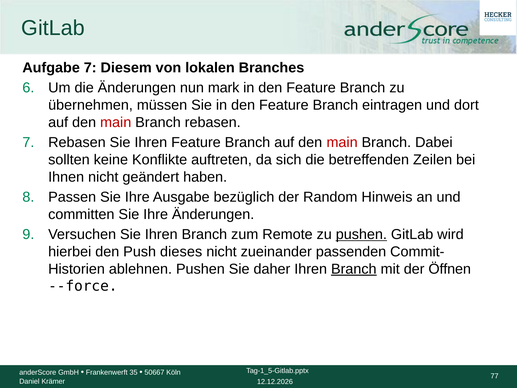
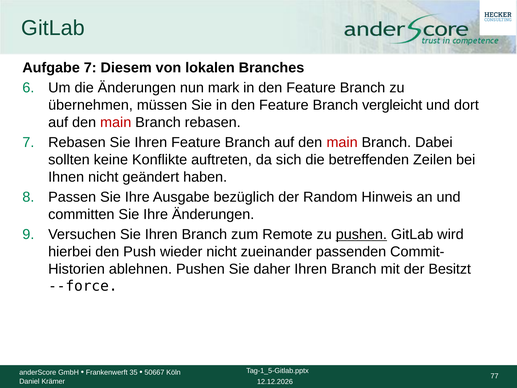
eintragen: eintragen -> vergleicht
dieses: dieses -> wieder
Branch at (354, 269) underline: present -> none
Öffnen: Öffnen -> Besitzt
